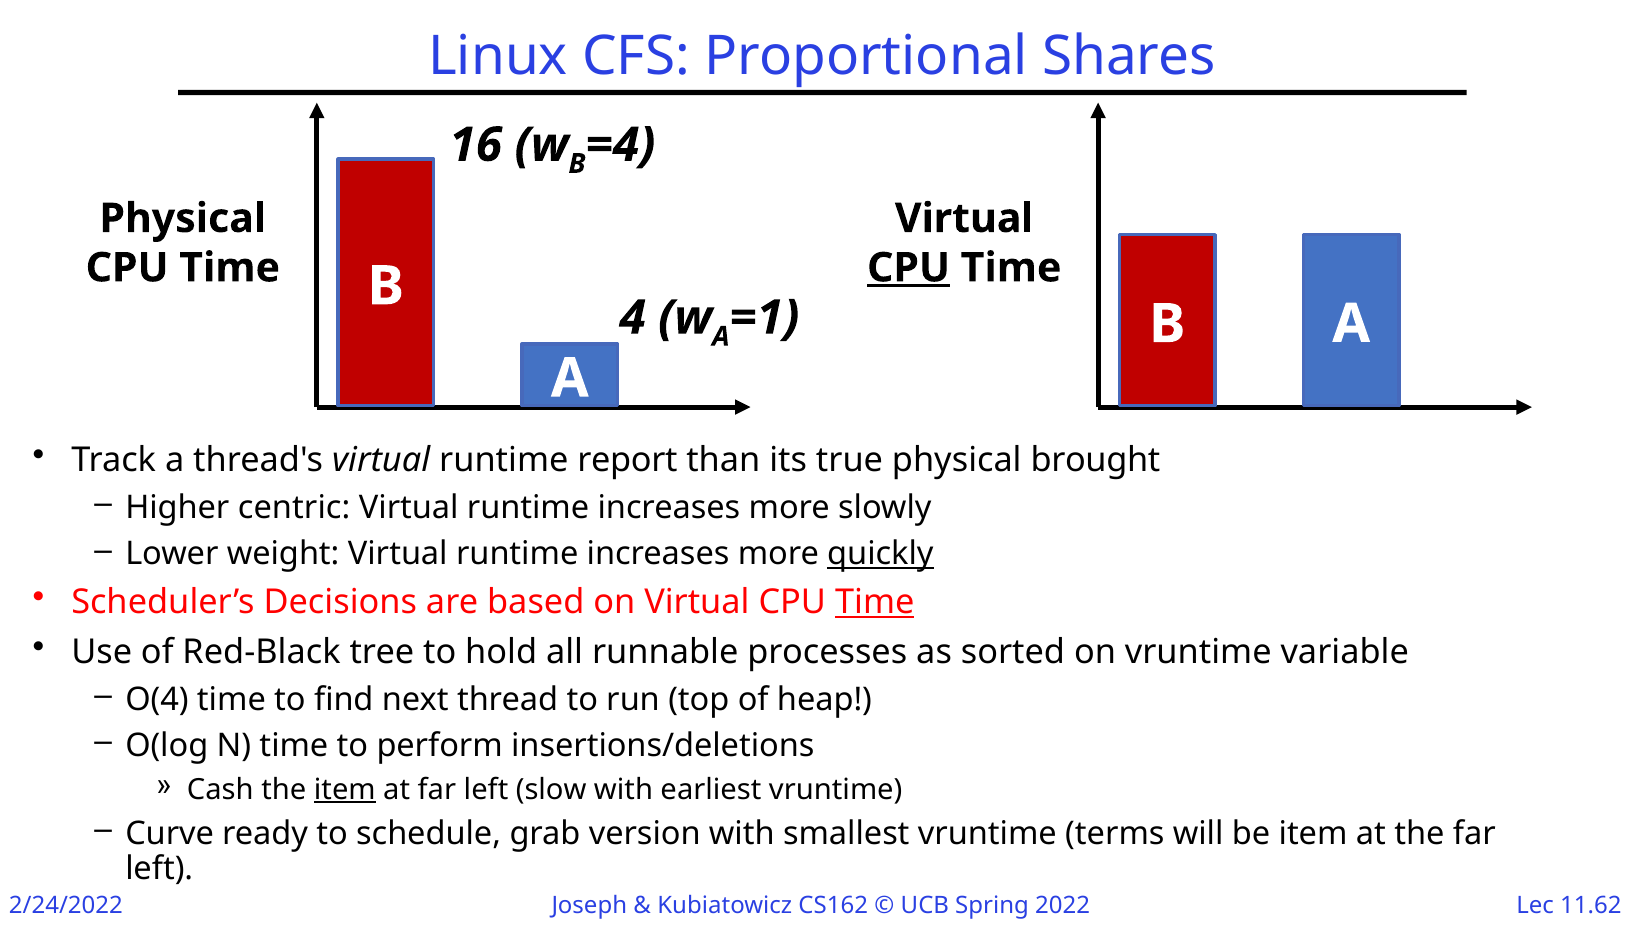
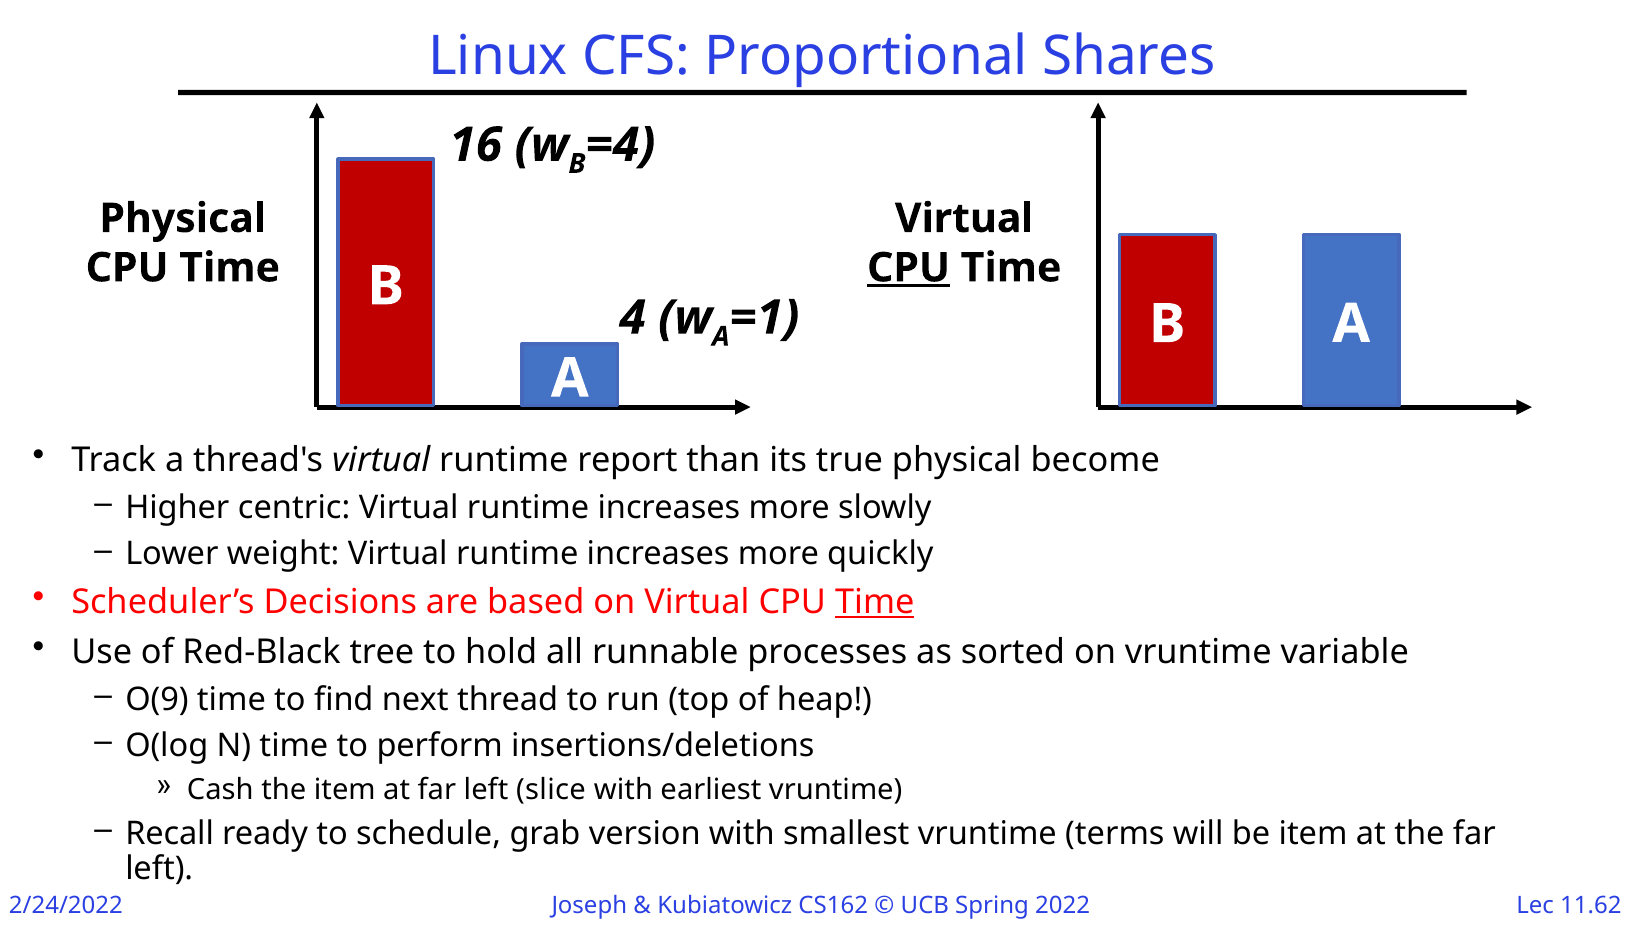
brought: brought -> become
quickly underline: present -> none
O(4: O(4 -> O(9
item at (345, 790) underline: present -> none
slow: slow -> slice
Curve: Curve -> Recall
